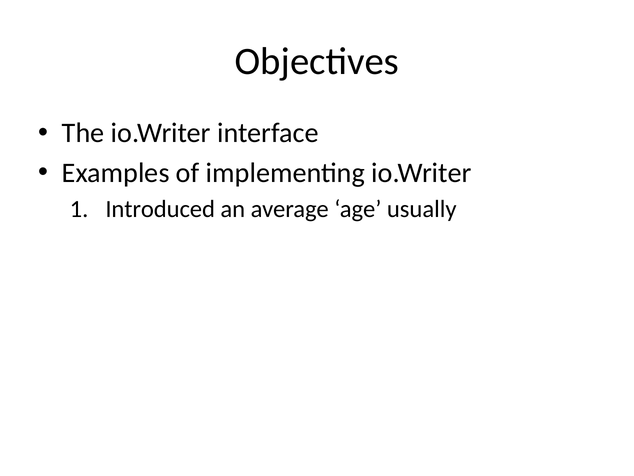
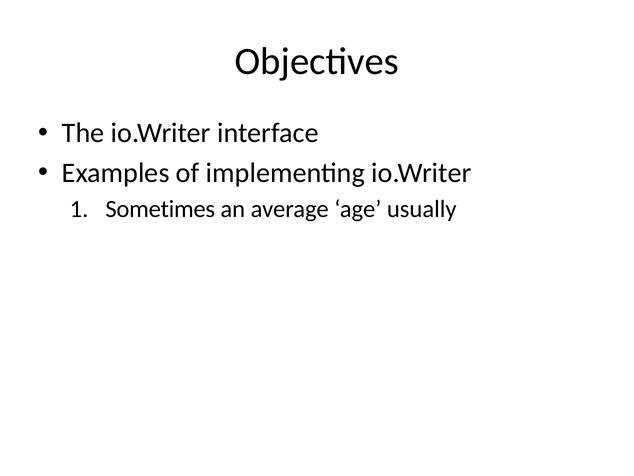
Introduced: Introduced -> Sometimes
